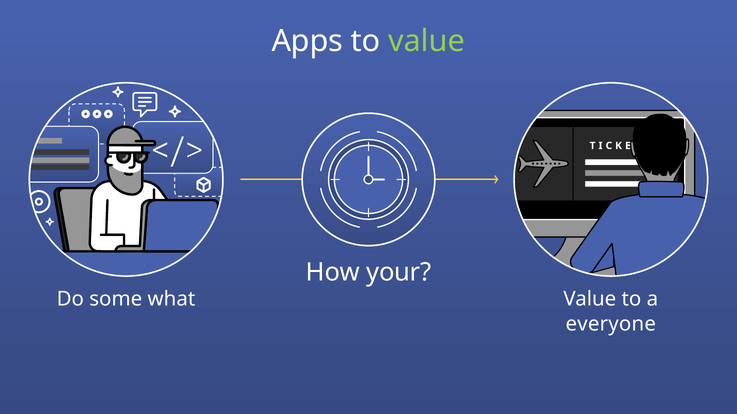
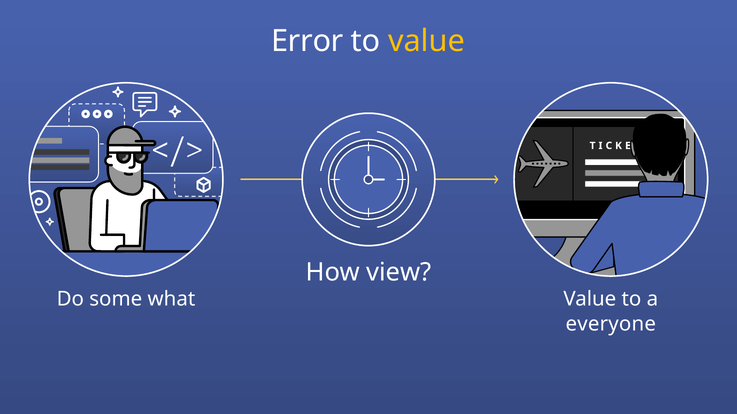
Apps: Apps -> Error
value at (427, 41) colour: light green -> yellow
your: your -> view
